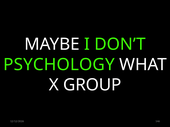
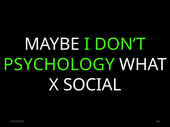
GROUP: GROUP -> SOCIAL
